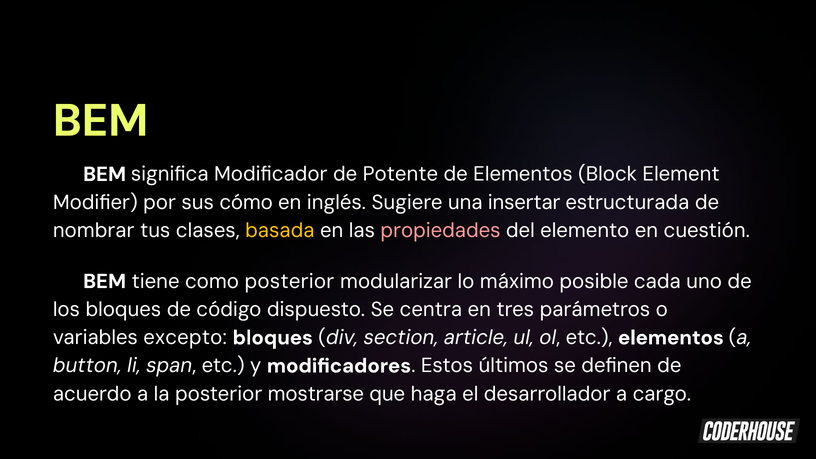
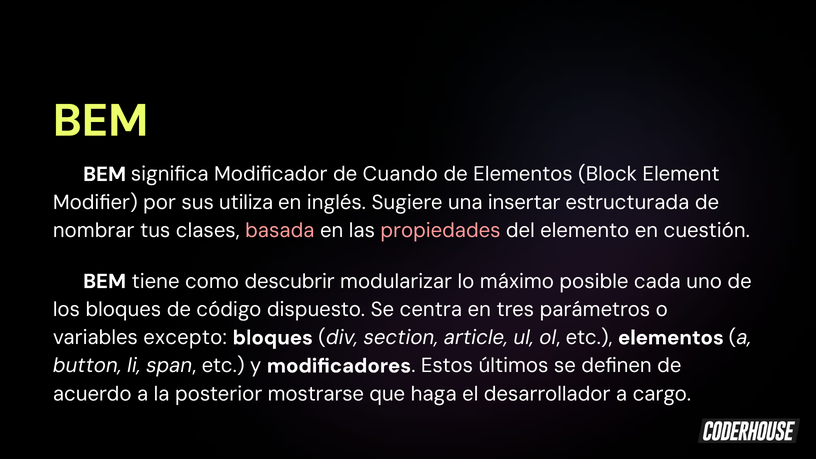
Potente: Potente -> Cuando
cómo: cómo -> utiliza
basada colour: yellow -> pink
como posterior: posterior -> descubrir
